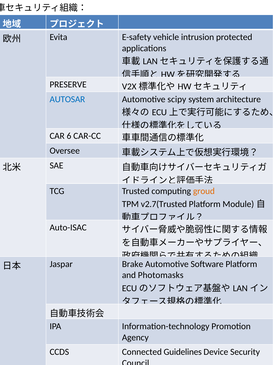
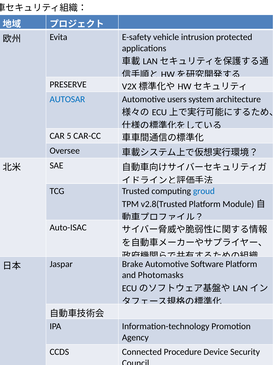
scipy: scipy -> users
6: 6 -> 5
groud colour: orange -> blue
v2.7(Trusted: v2.7(Trusted -> v2.8(Trusted
Guidelines: Guidelines -> Procedure
